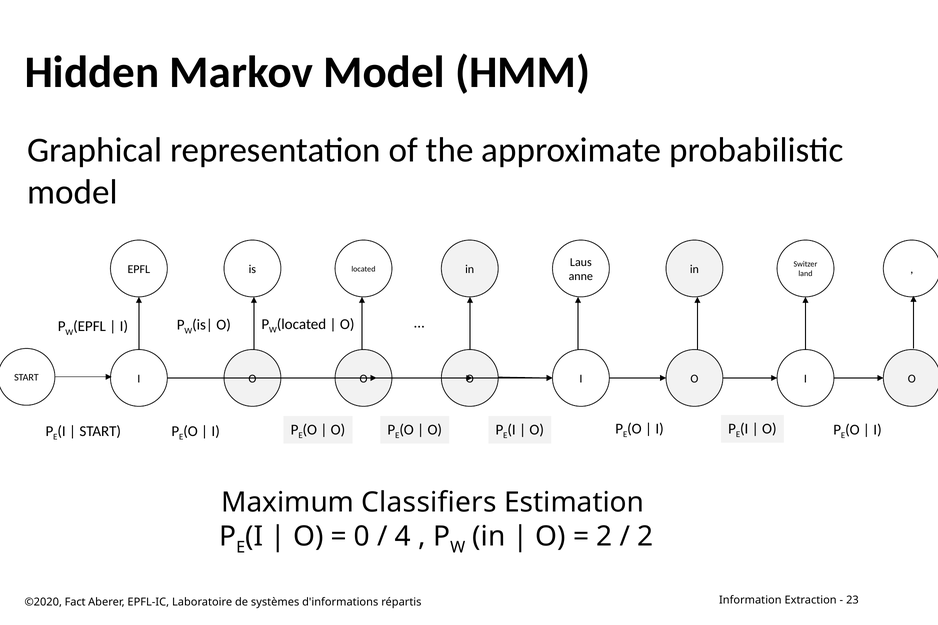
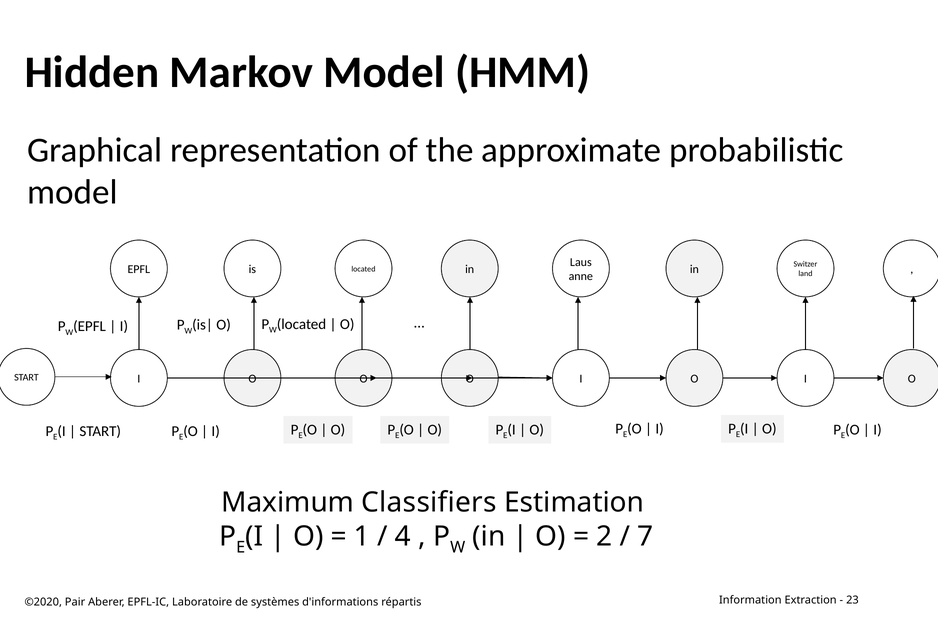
0: 0 -> 1
2 at (645, 537): 2 -> 7
Fact: Fact -> Pair
